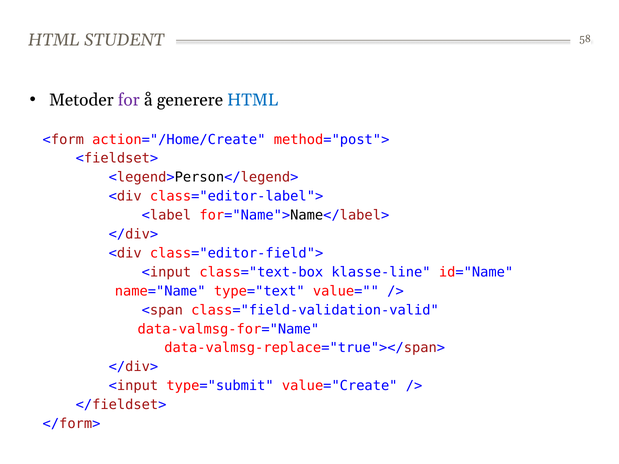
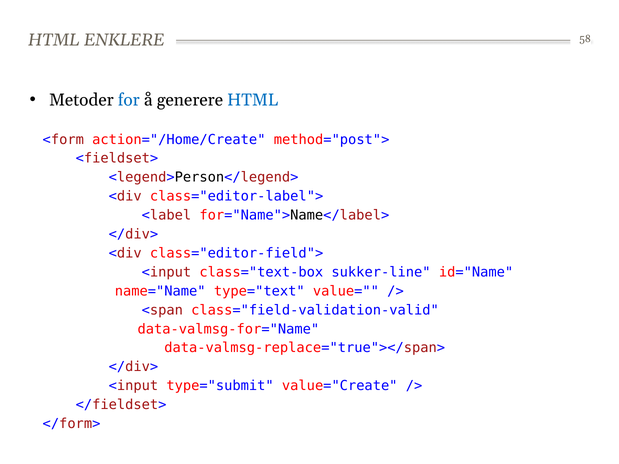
STUDENT: STUDENT -> ENKLERE
for colour: purple -> blue
klasse-line: klasse-line -> sukker-line
